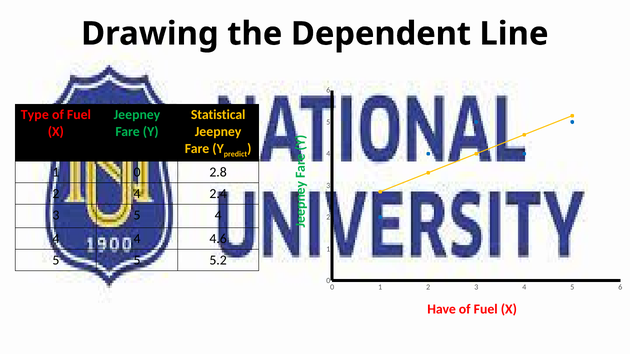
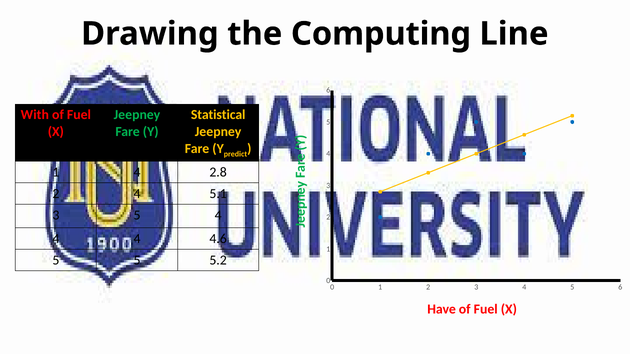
Dependent: Dependent -> Computing
Type: Type -> With
1 0: 0 -> 4
2.4: 2.4 -> 5.1
